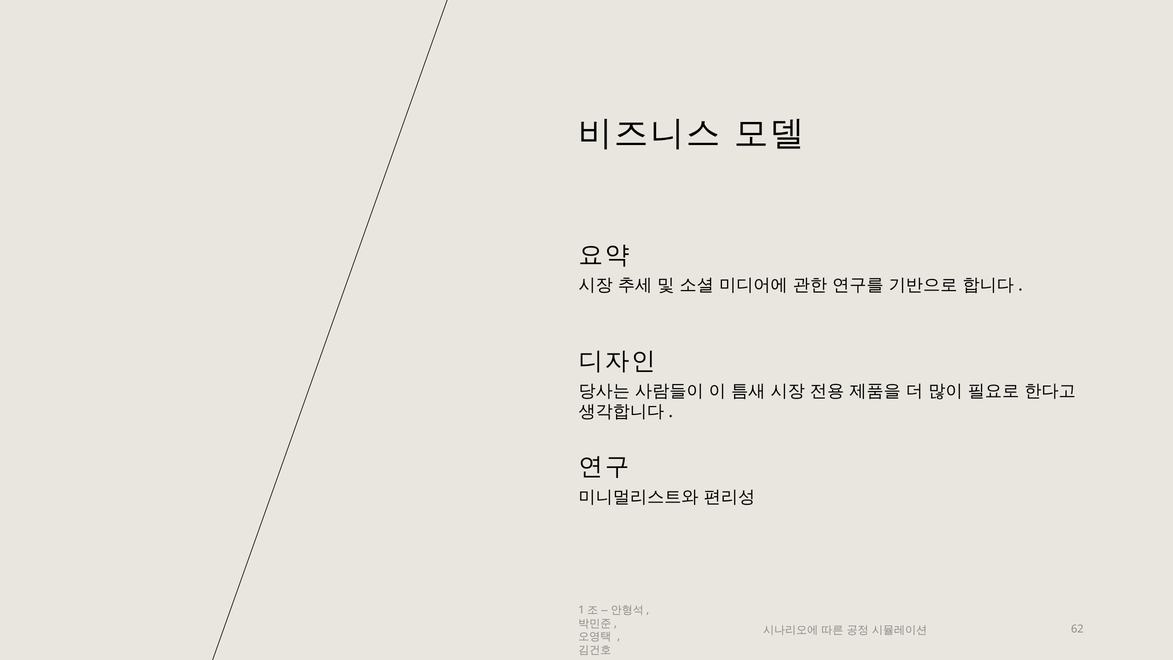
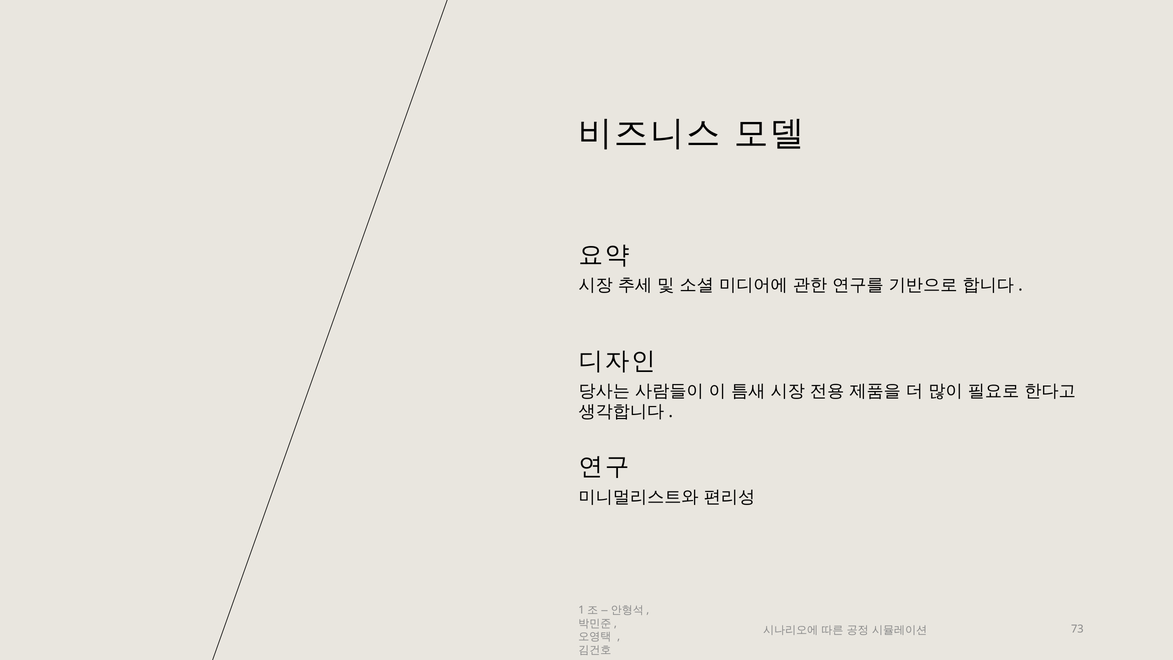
62: 62 -> 73
